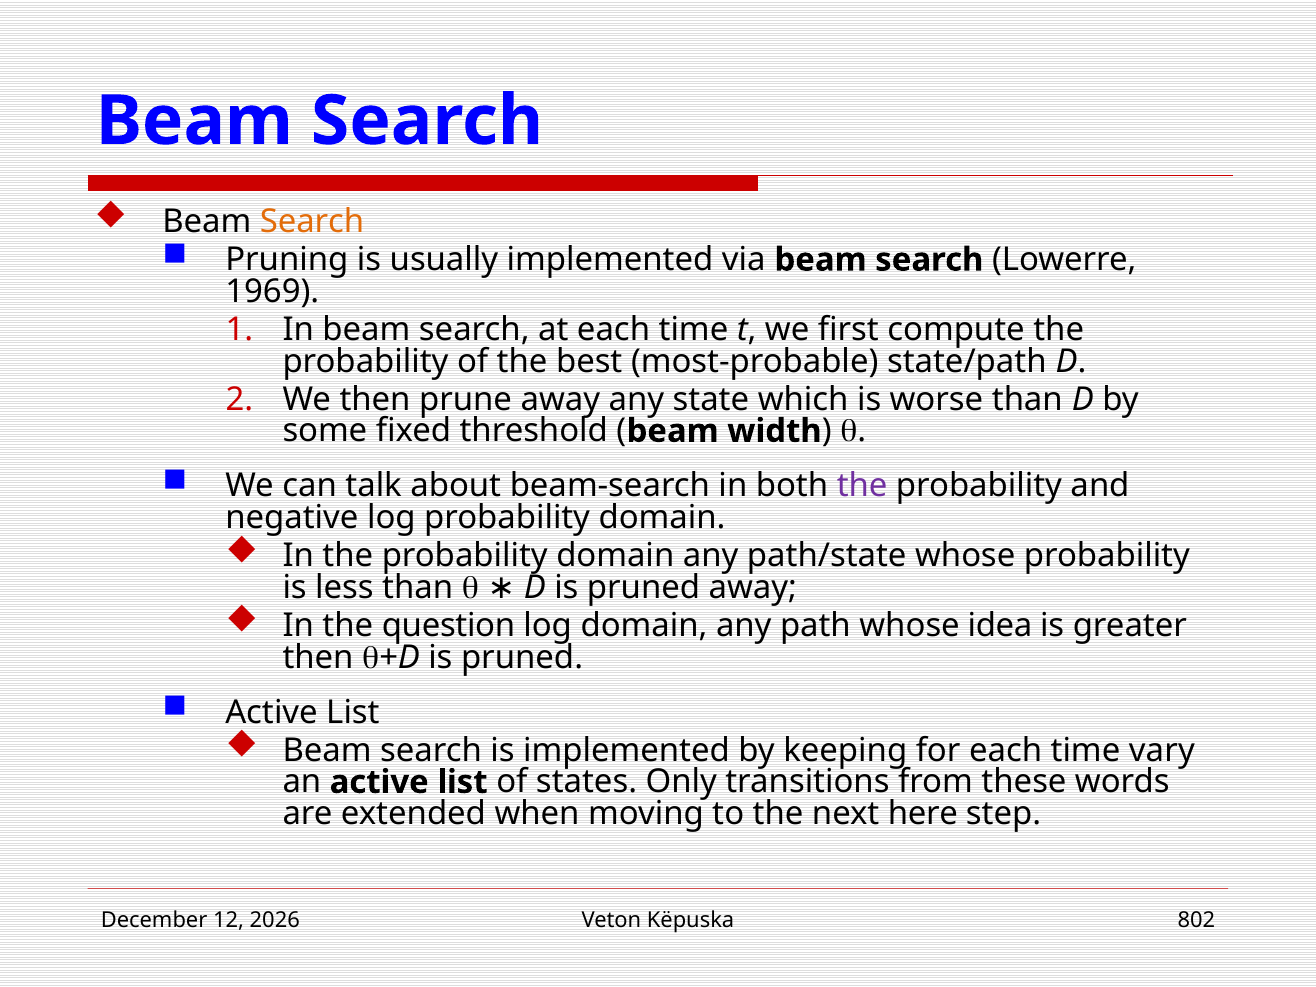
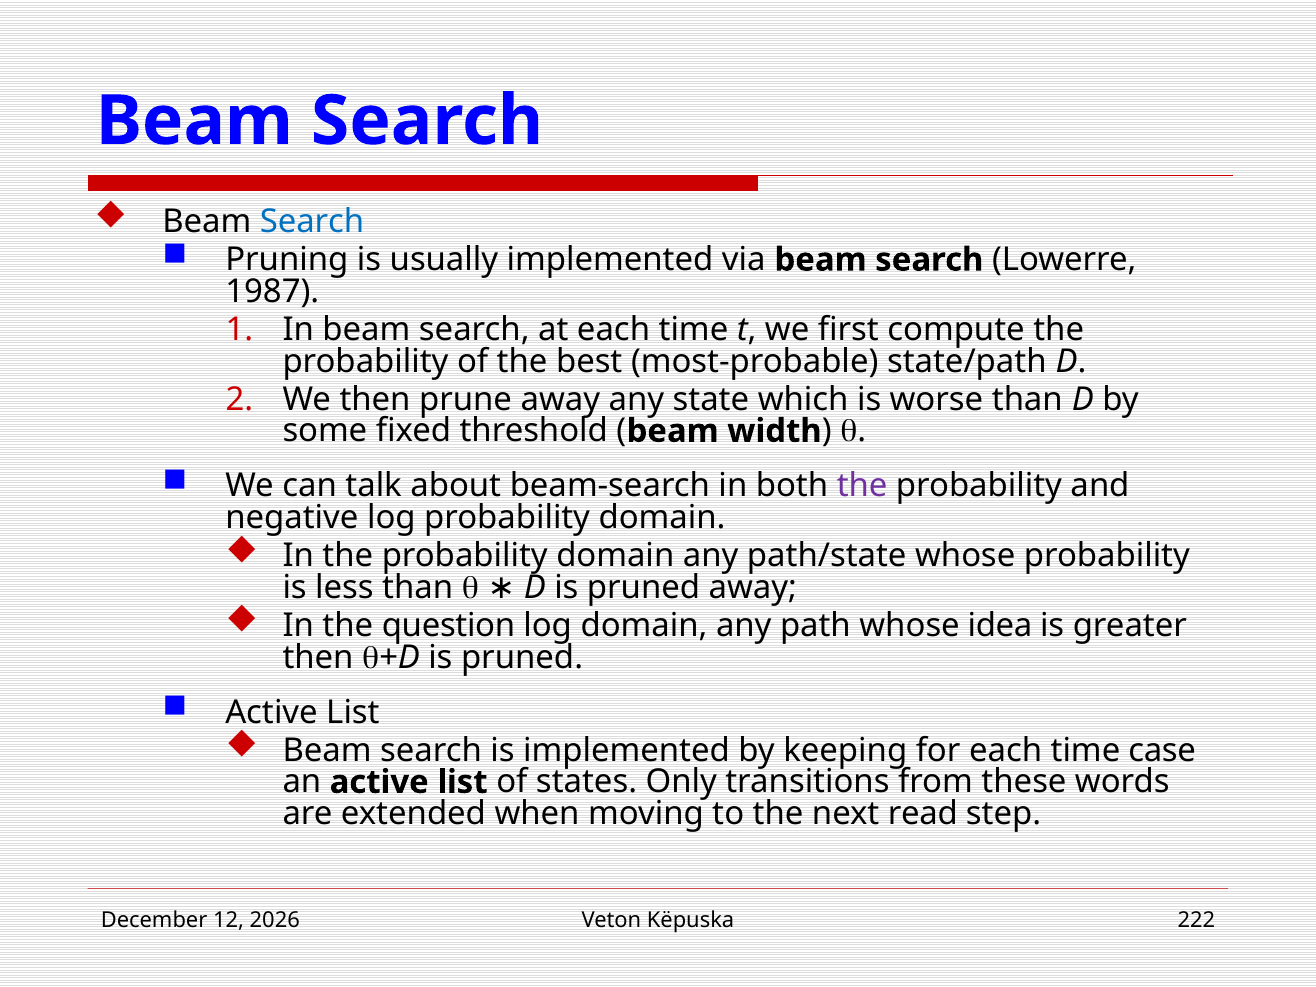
Search at (312, 222) colour: orange -> blue
1969: 1969 -> 1987
vary: vary -> case
here: here -> read
802: 802 -> 222
